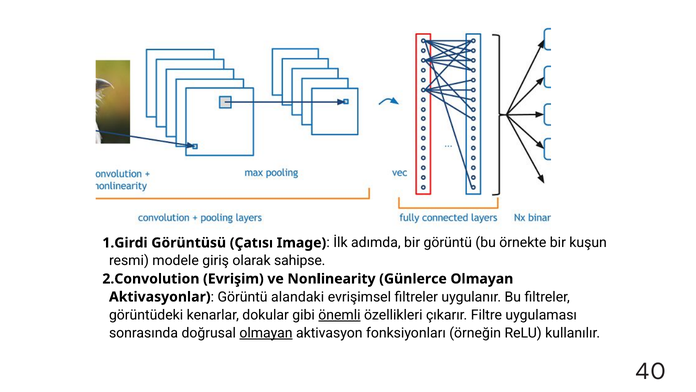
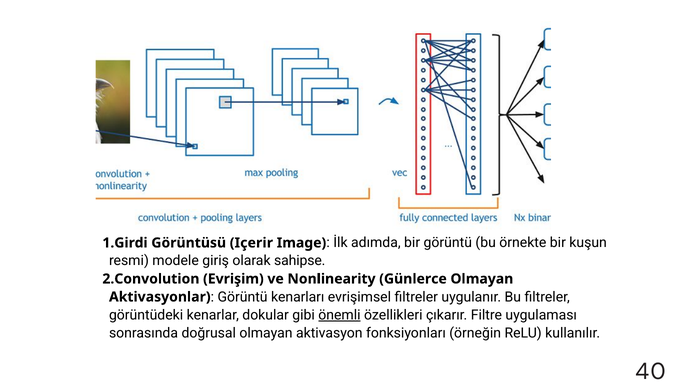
Çatısı: Çatısı -> Içerir
alandaki: alandaki -> kenarları
olmayan at (266, 332) underline: present -> none
